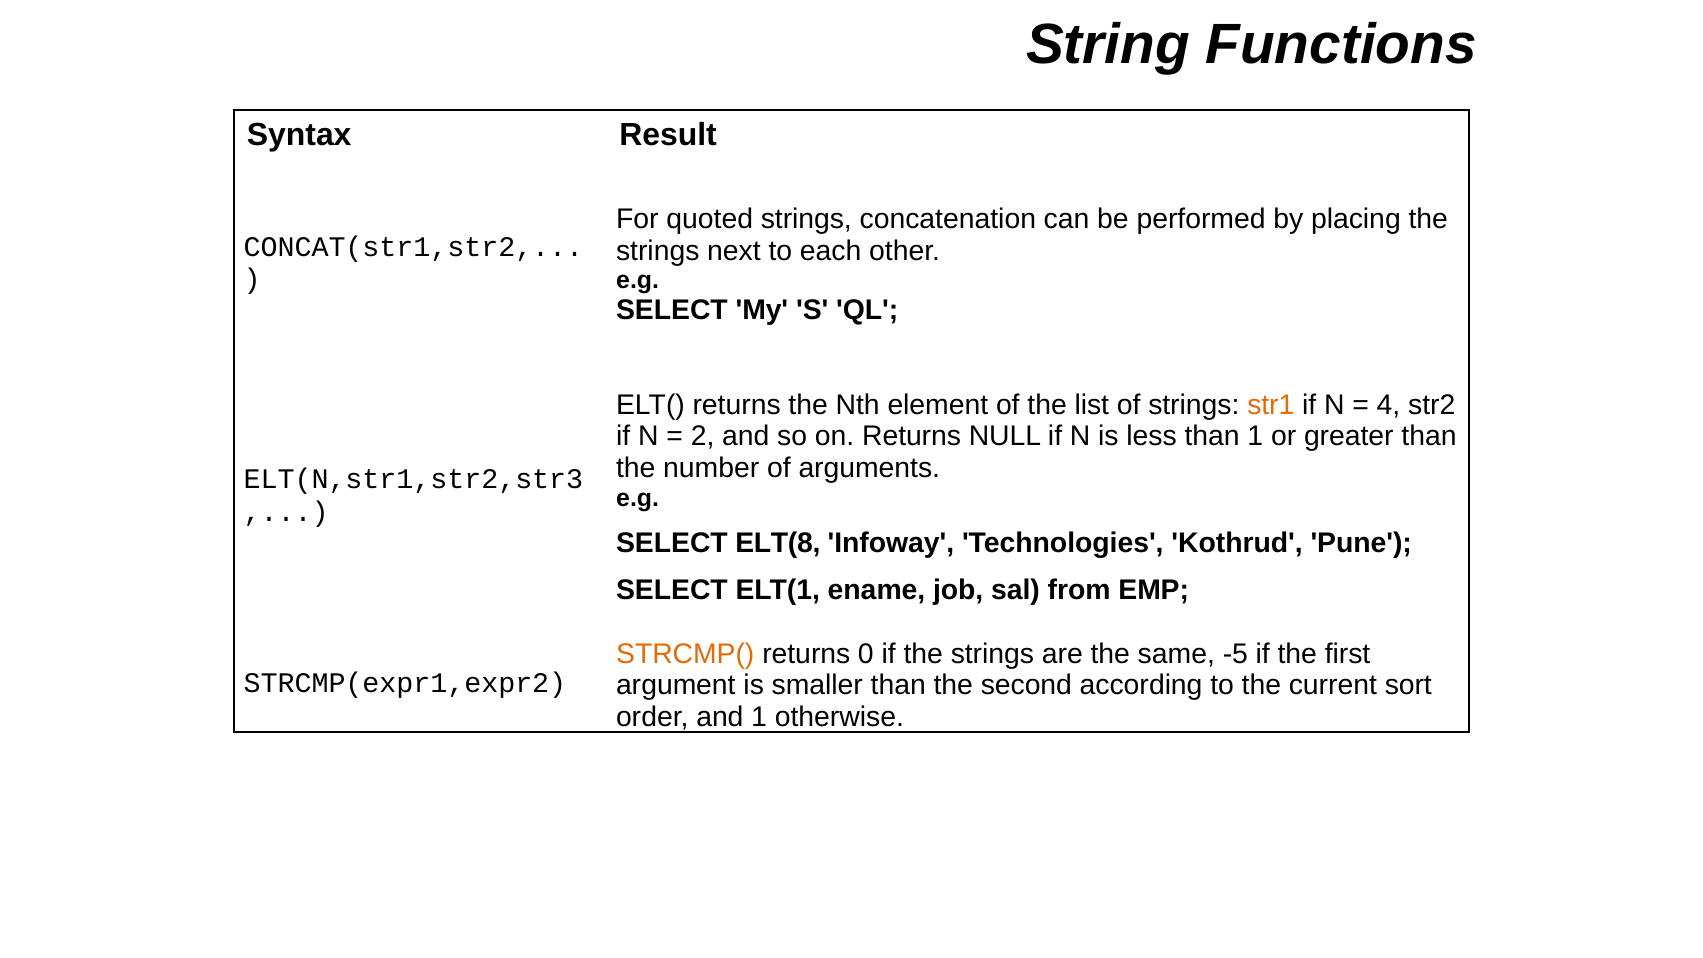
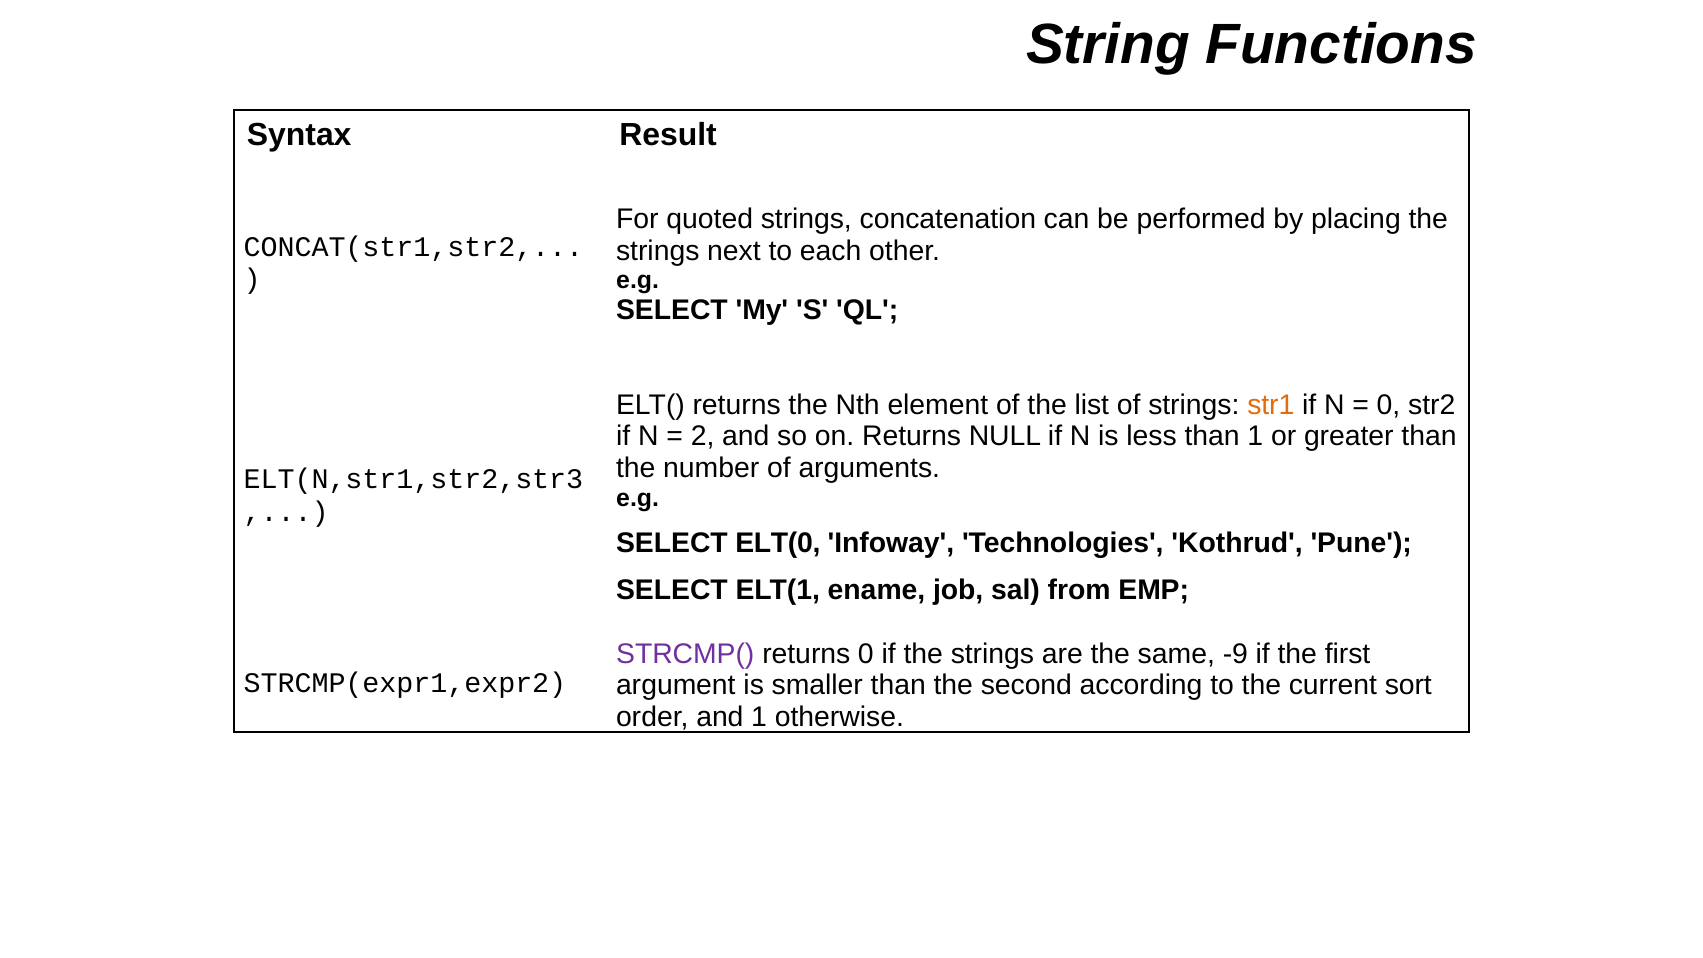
4 at (1389, 405): 4 -> 0
ELT(8: ELT(8 -> ELT(0
STRCMP( colour: orange -> purple
-5: -5 -> -9
